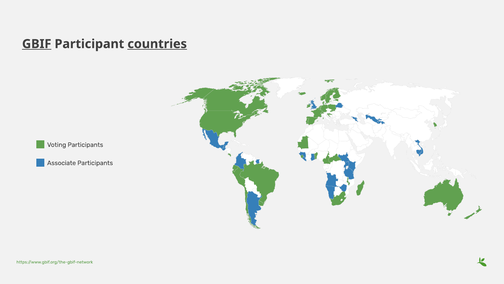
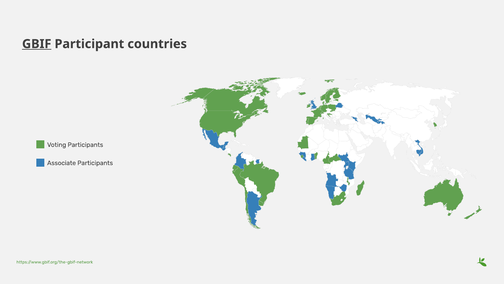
countries underline: present -> none
